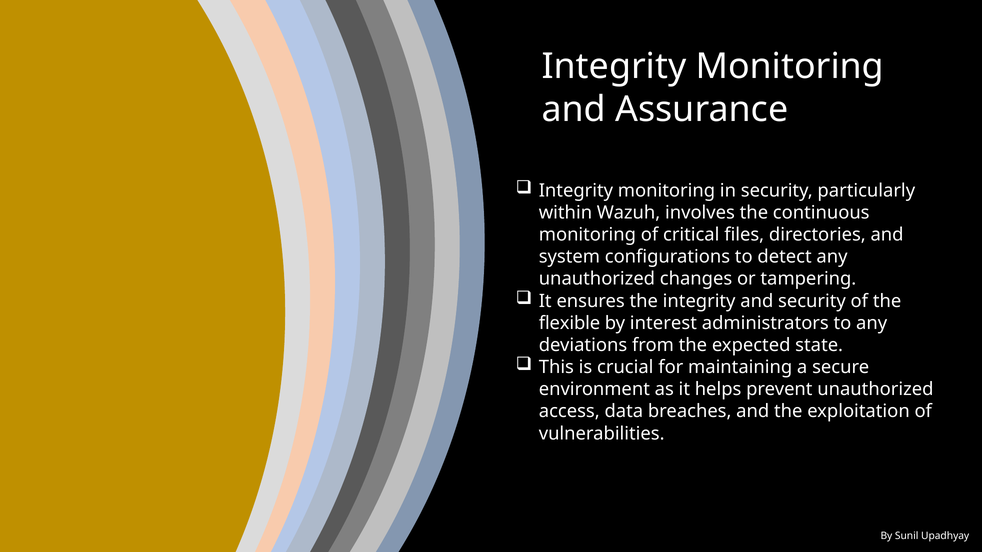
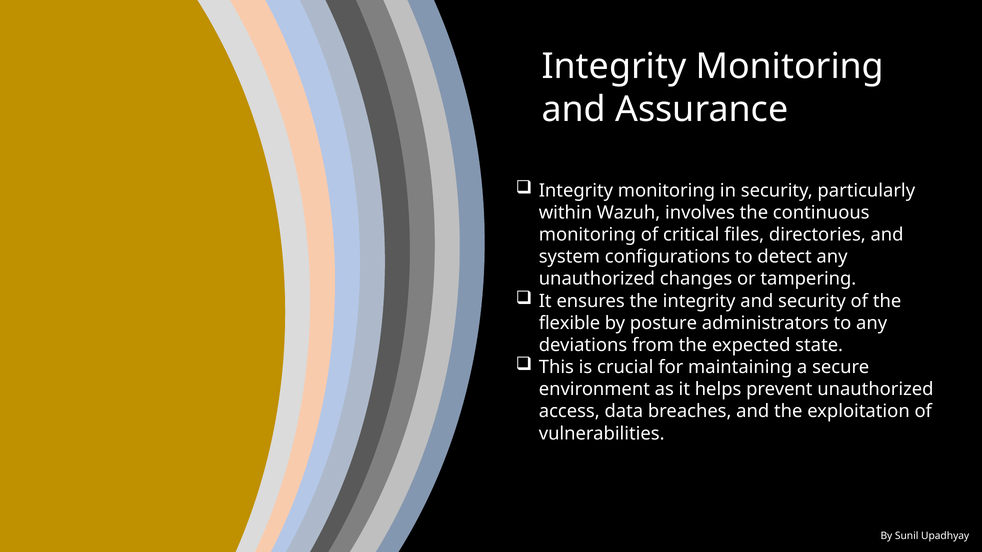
interest: interest -> posture
